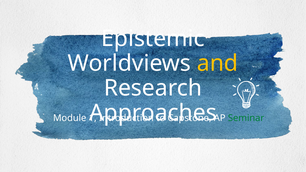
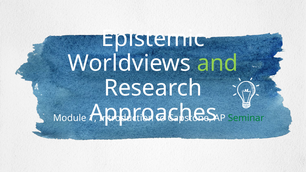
and colour: yellow -> light green
